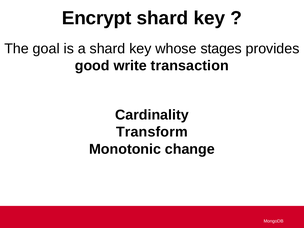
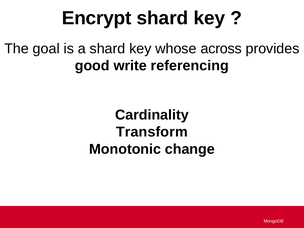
stages: stages -> across
transaction: transaction -> referencing
